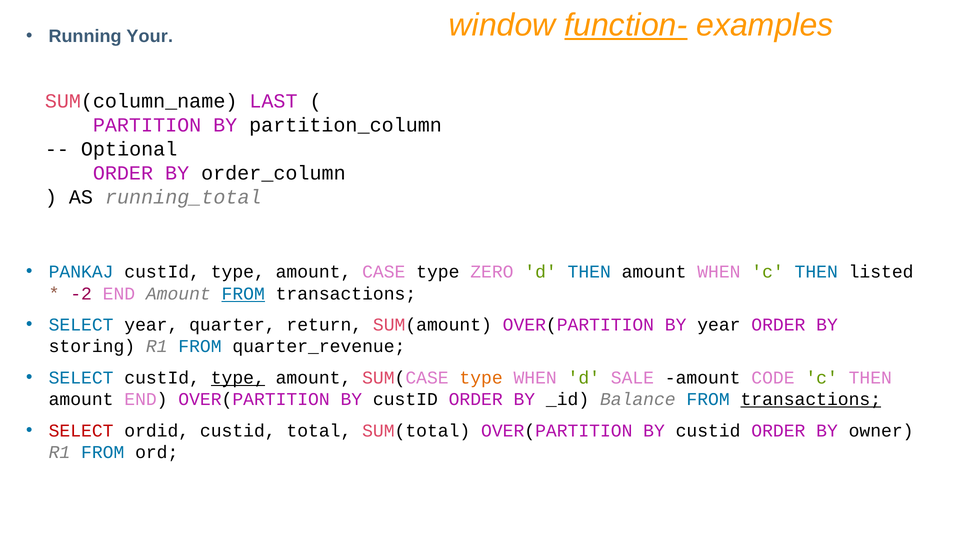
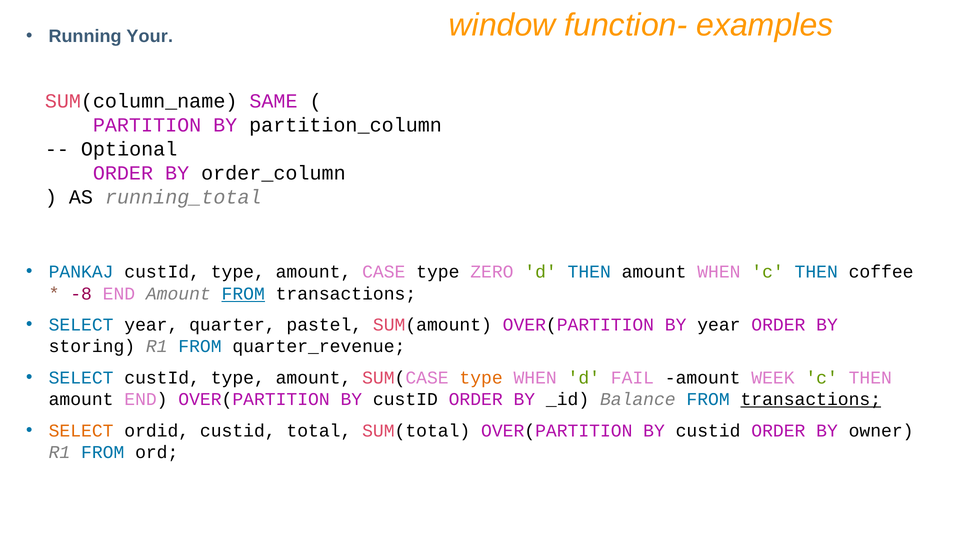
function- underline: present -> none
LAST: LAST -> SAME
listed: listed -> coffee
-2: -2 -> -8
return: return -> pastel
type at (238, 377) underline: present -> none
SALE: SALE -> FAIL
CODE: CODE -> WEEK
SELECT at (81, 430) colour: red -> orange
